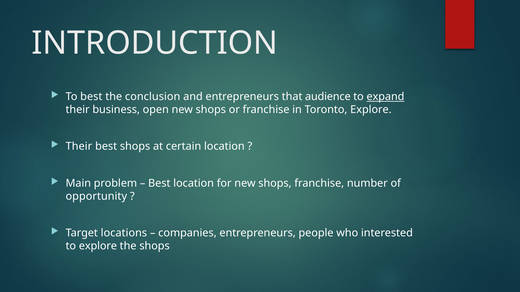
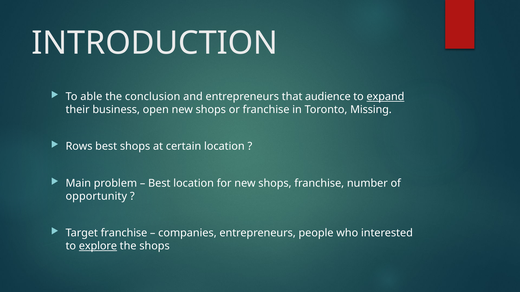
To best: best -> able
Toronto Explore: Explore -> Missing
Their at (79, 147): Their -> Rows
Target locations: locations -> franchise
explore at (98, 246) underline: none -> present
